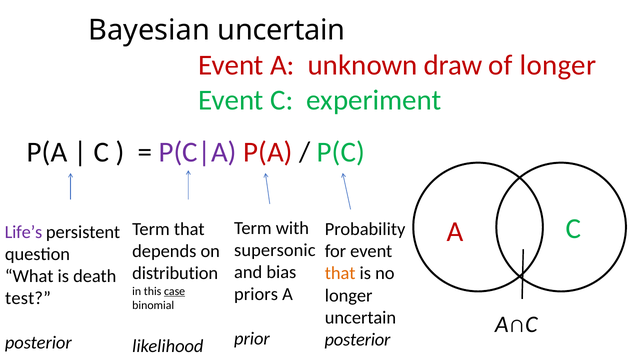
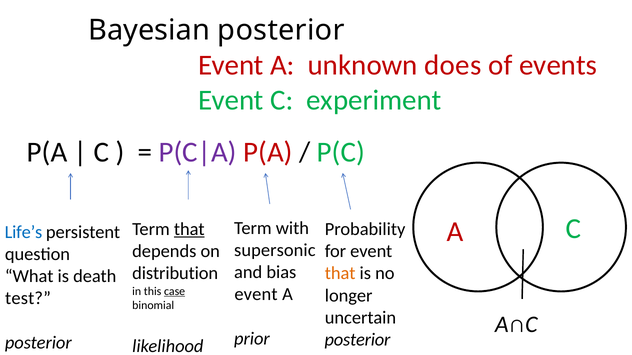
Bayesian uncertain: uncertain -> posterior
draw: draw -> does
of longer: longer -> events
that at (189, 230) underline: none -> present
Life’s colour: purple -> blue
priors at (256, 295): priors -> event
